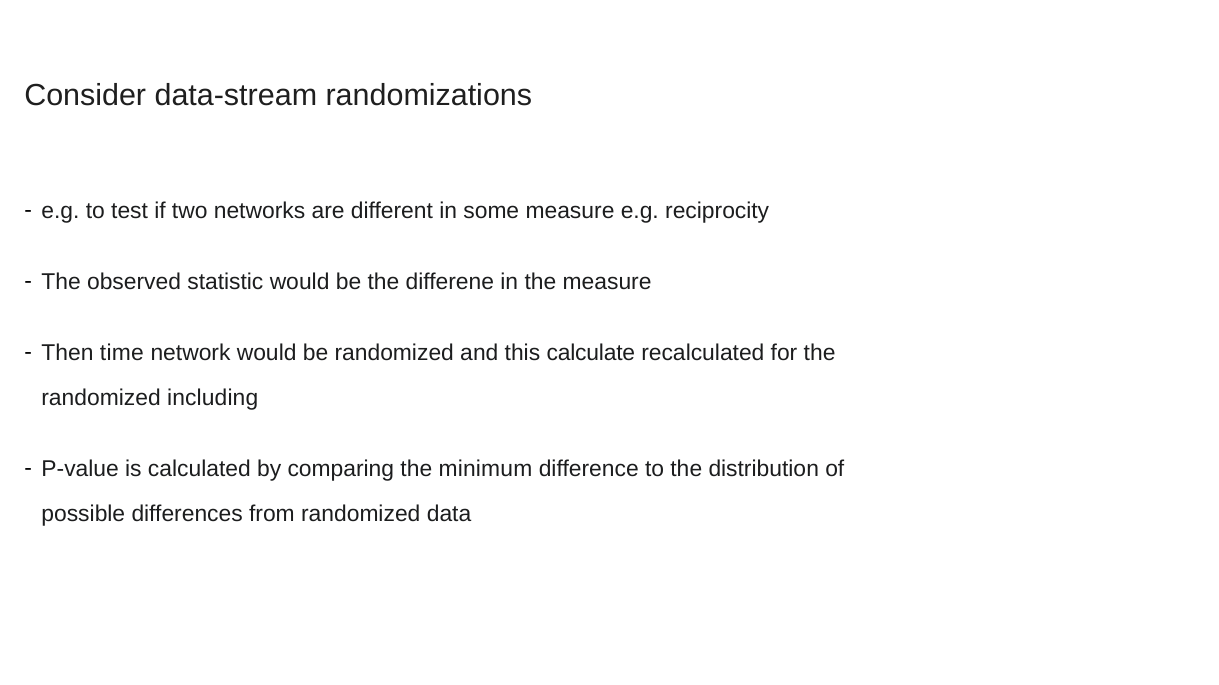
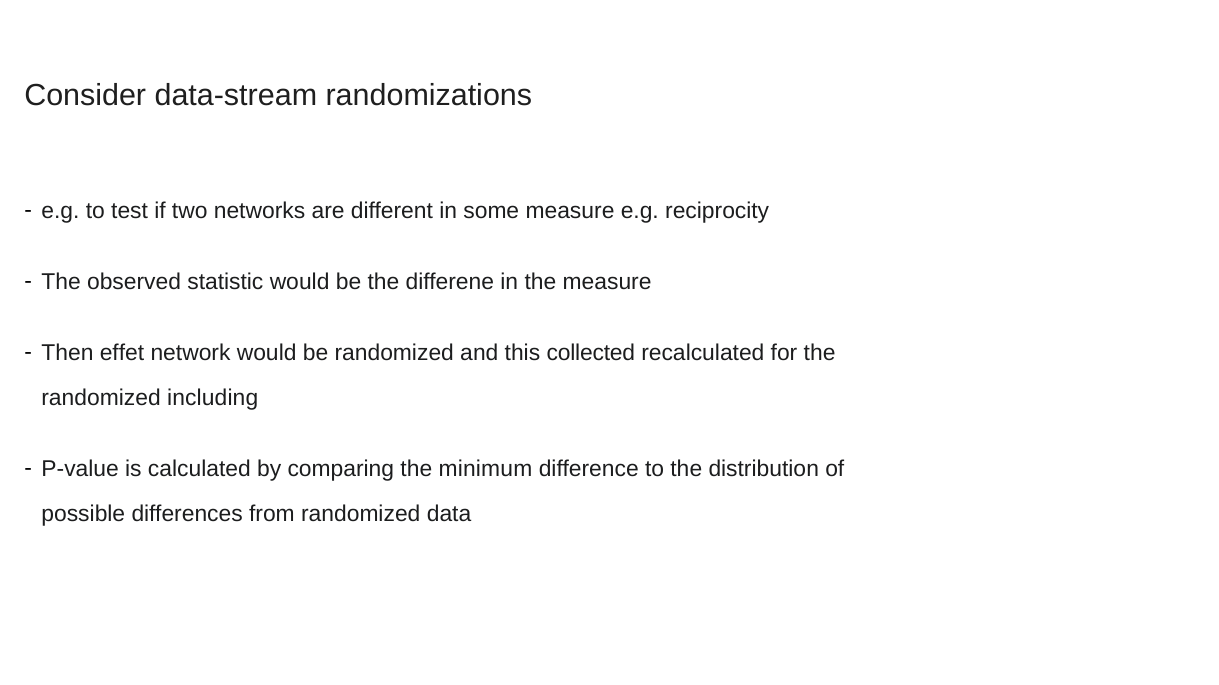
time: time -> effet
calculate: calculate -> collected
